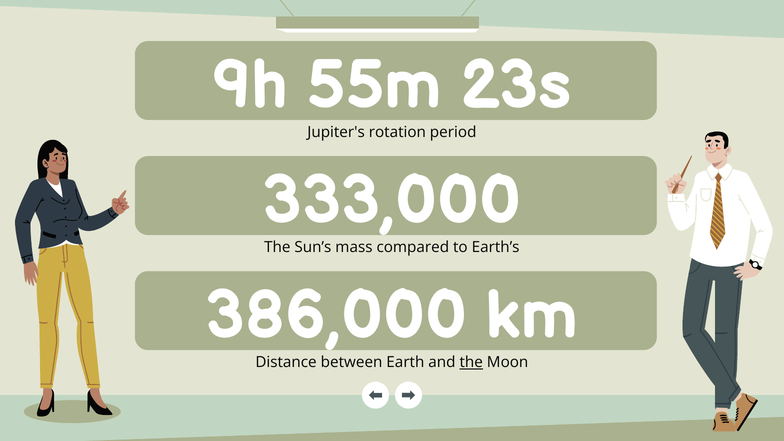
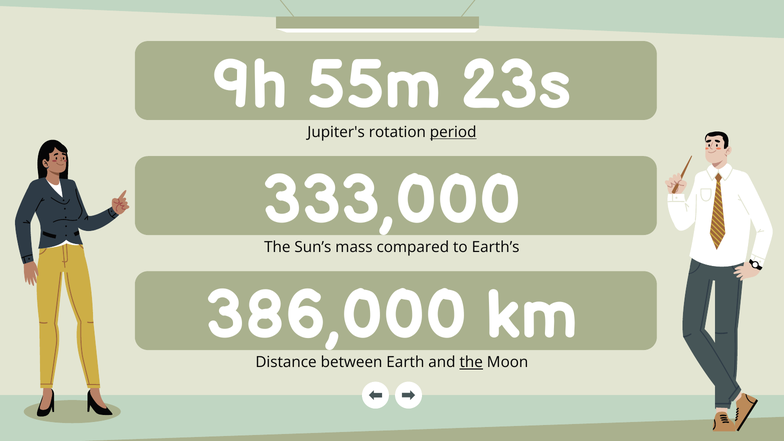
period underline: none -> present
